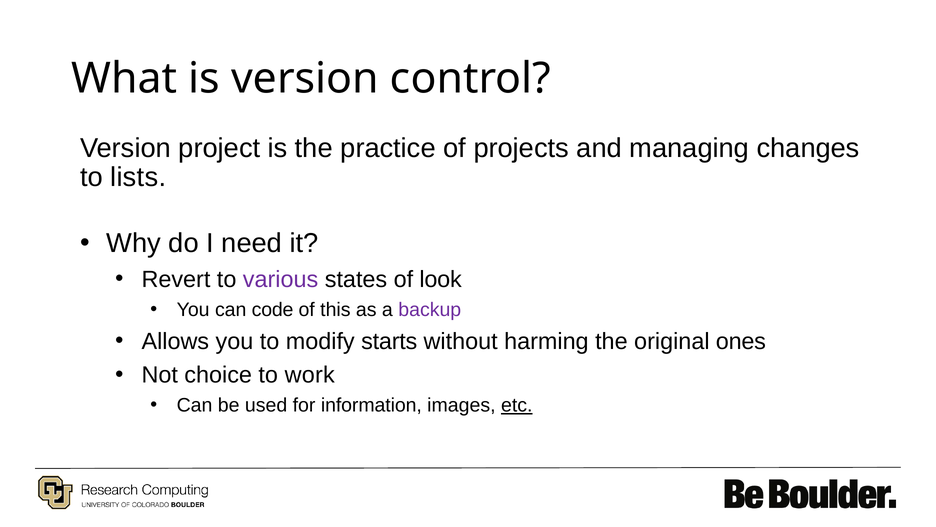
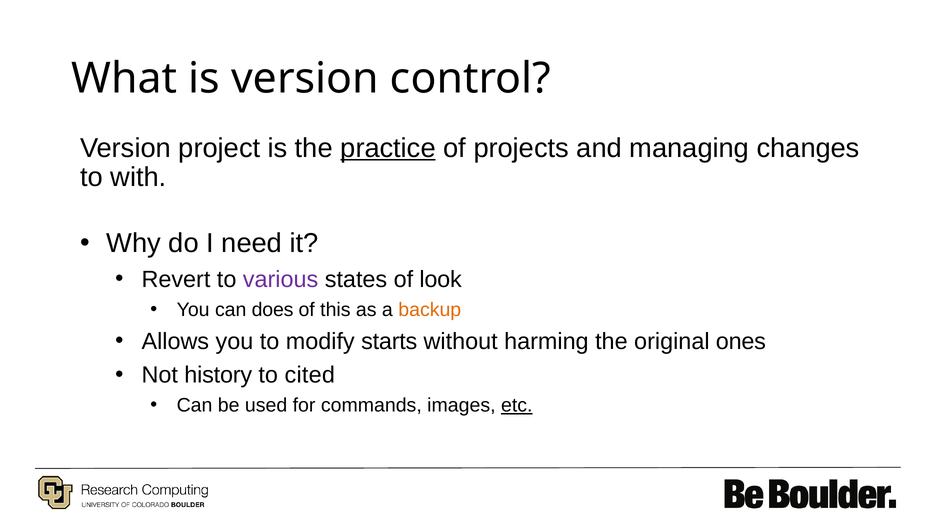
practice underline: none -> present
lists: lists -> with
code: code -> does
backup colour: purple -> orange
choice: choice -> history
work: work -> cited
information: information -> commands
